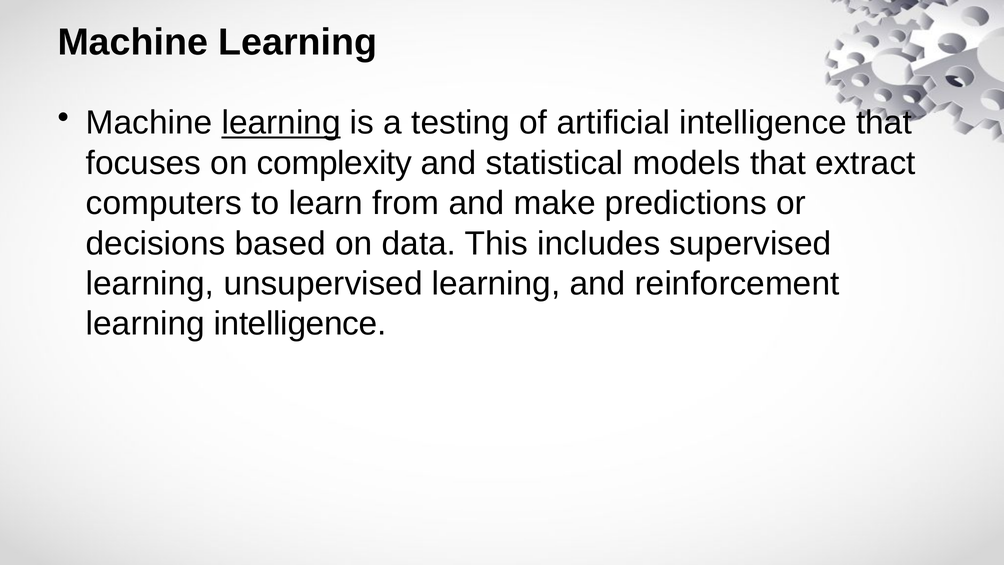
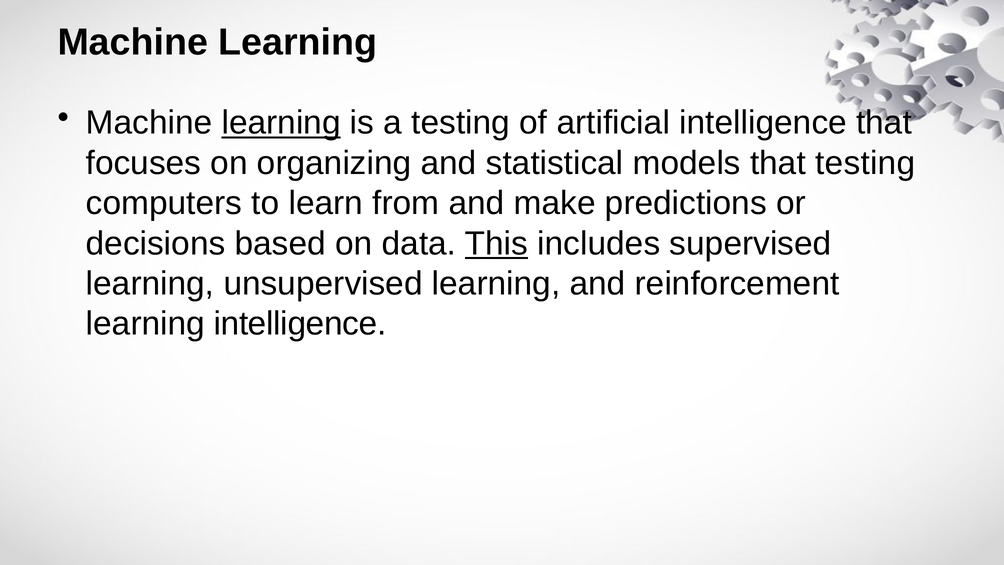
complexity: complexity -> organizing
that extract: extract -> testing
This underline: none -> present
